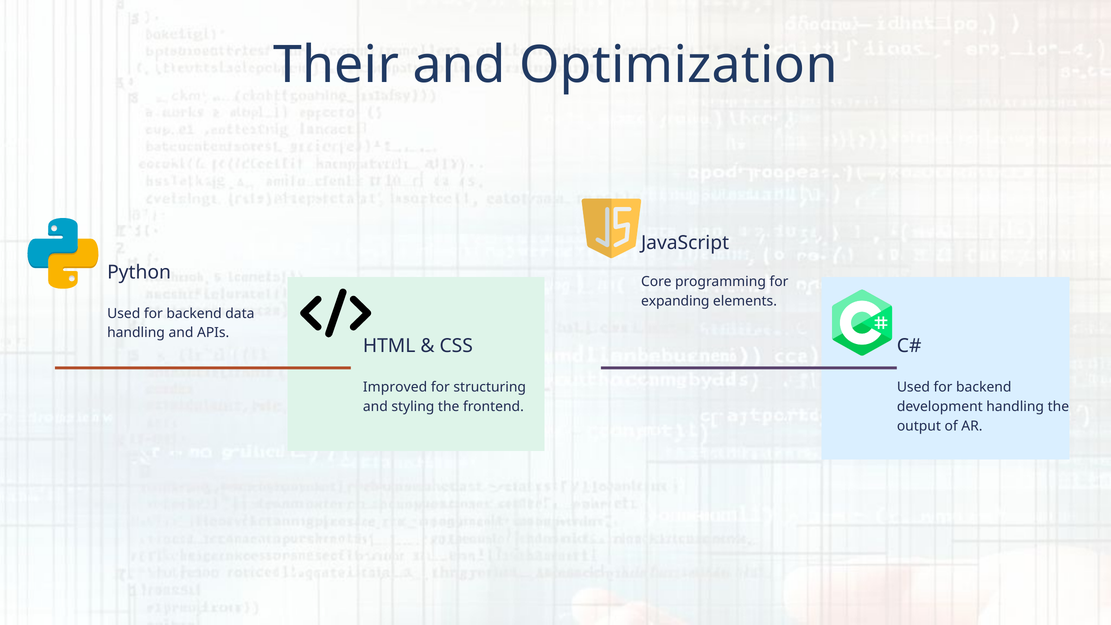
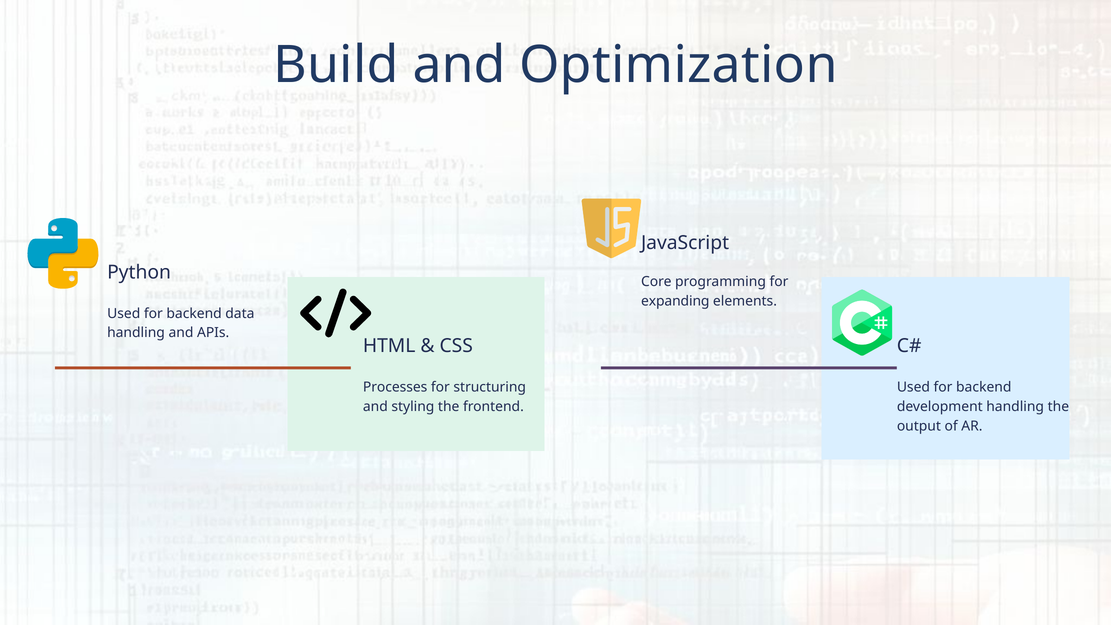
Their: Their -> Build
Improved: Improved -> Processes
